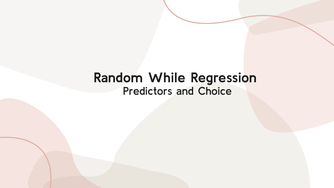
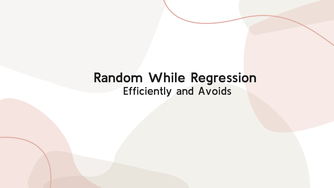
Predictors: Predictors -> Efficiently
Choice: Choice -> Avoids
